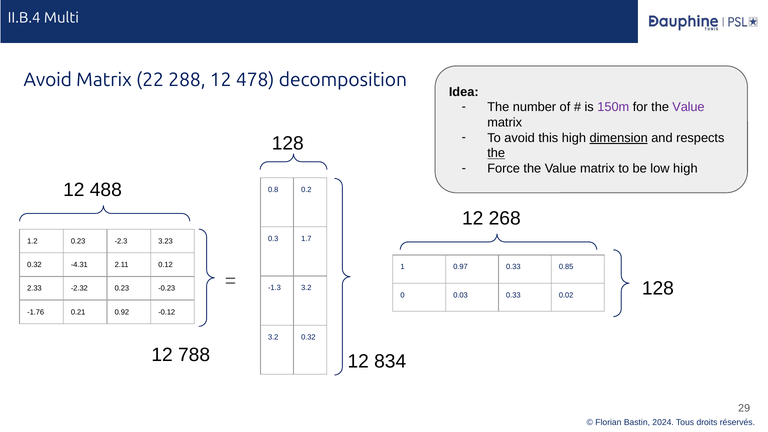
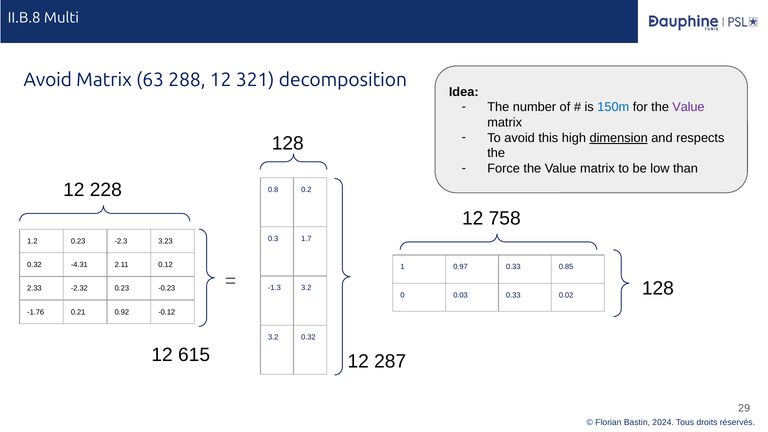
II.B.4: II.B.4 -> II.B.8
22: 22 -> 63
478: 478 -> 321
150m colour: purple -> blue
the at (496, 153) underline: present -> none
low high: high -> than
488: 488 -> 228
268: 268 -> 758
788: 788 -> 615
834: 834 -> 287
